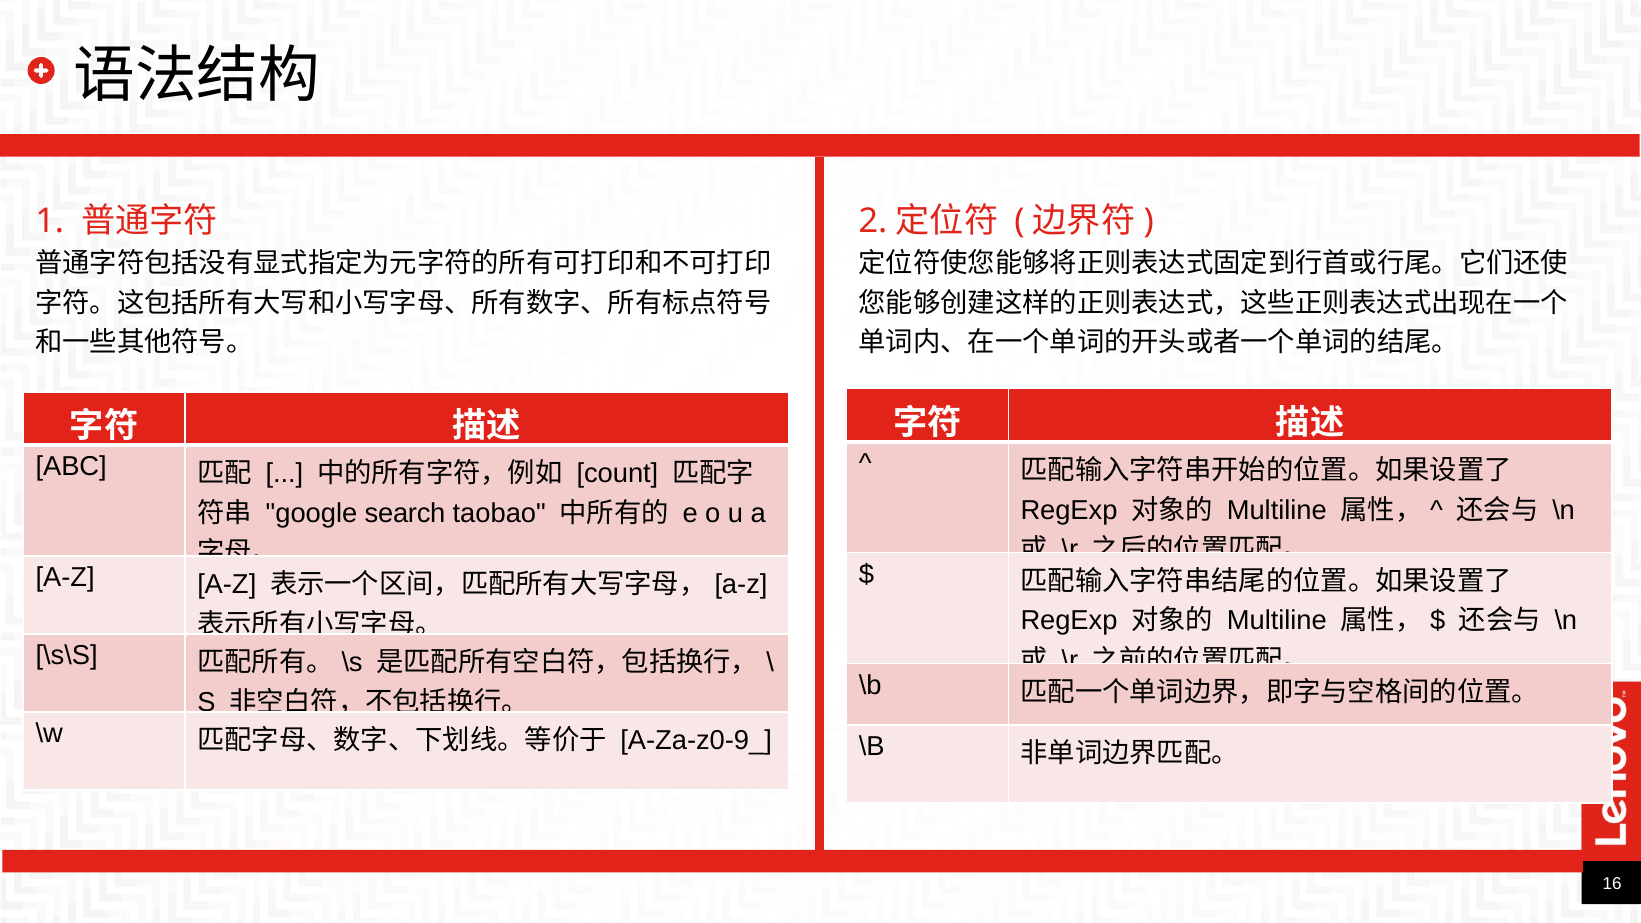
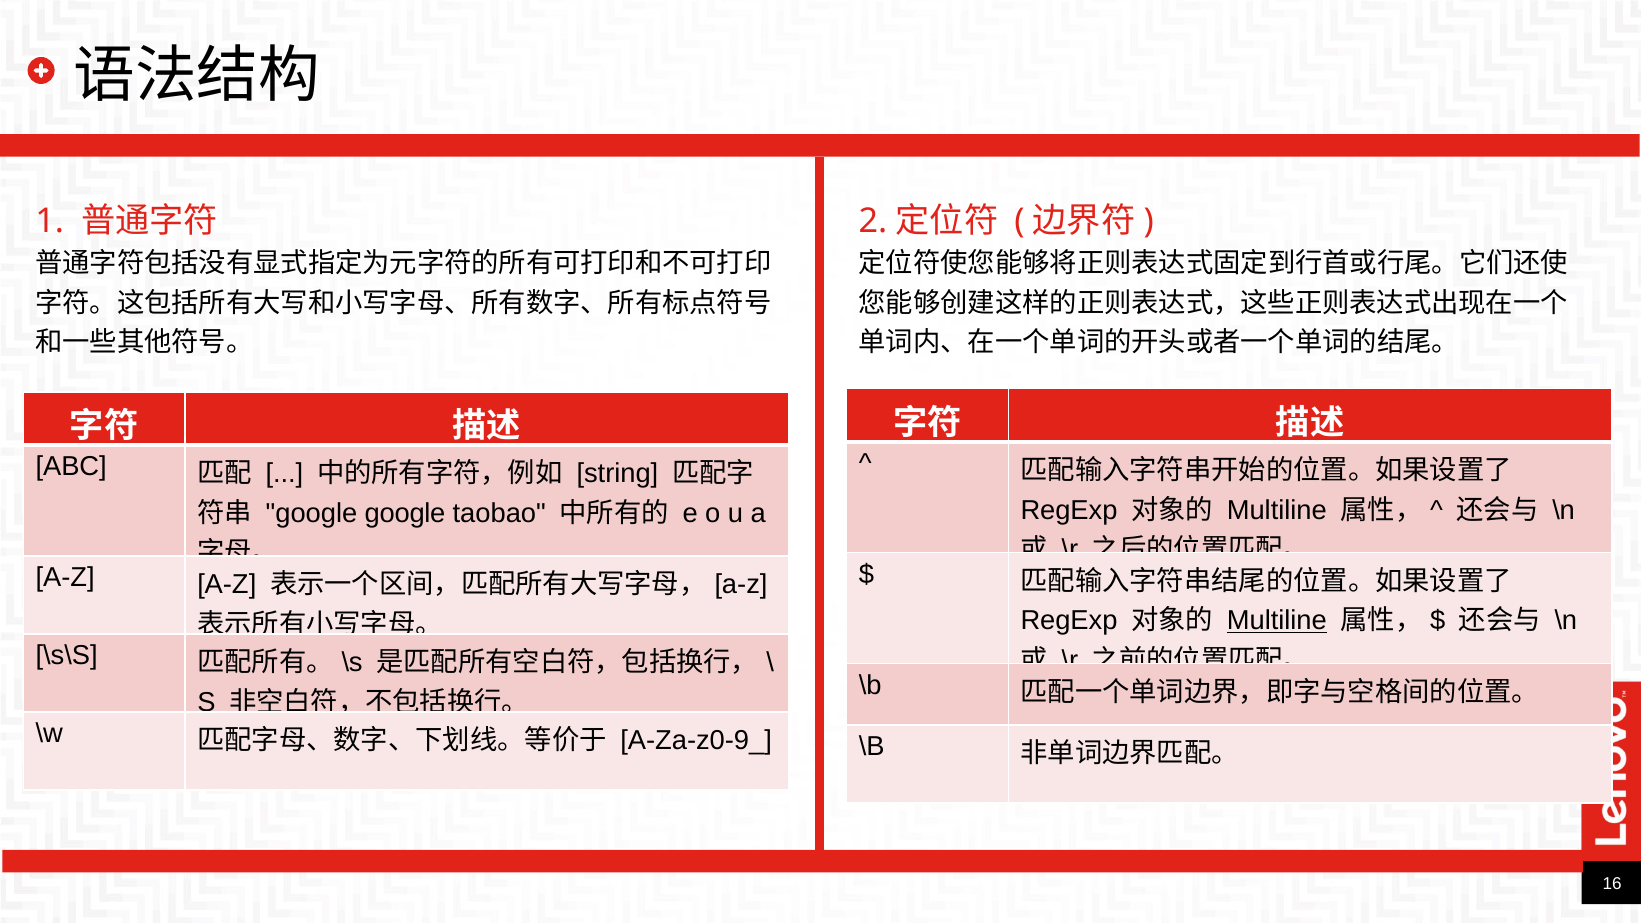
count: count -> string
google search: search -> google
Multiline at (1277, 621) underline: none -> present
